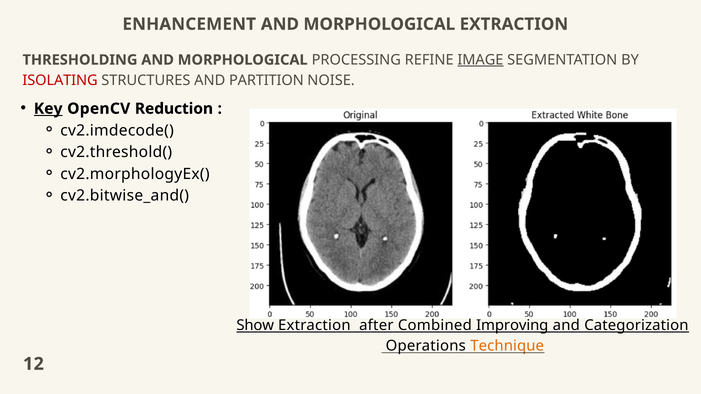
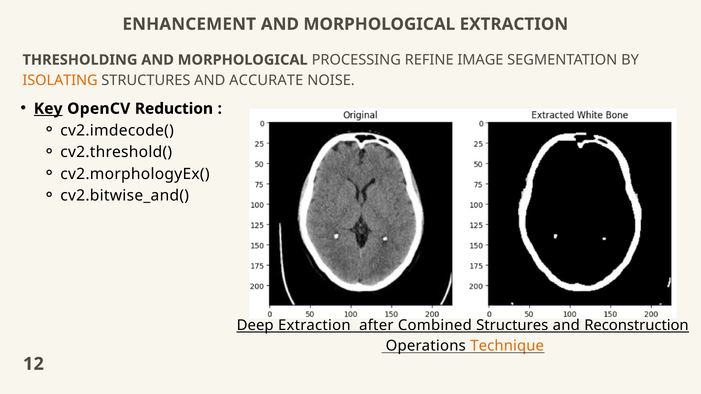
IMAGE underline: present -> none
ISOLATING colour: red -> orange
PARTITION: PARTITION -> ACCURATE
Show: Show -> Deep
Combined Improving: Improving -> Structures
Categorization: Categorization -> Reconstruction
